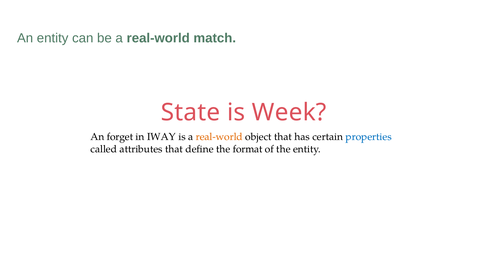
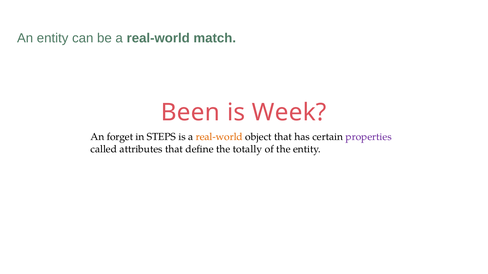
State: State -> Been
IWAY: IWAY -> STEPS
properties colour: blue -> purple
format: format -> totally
